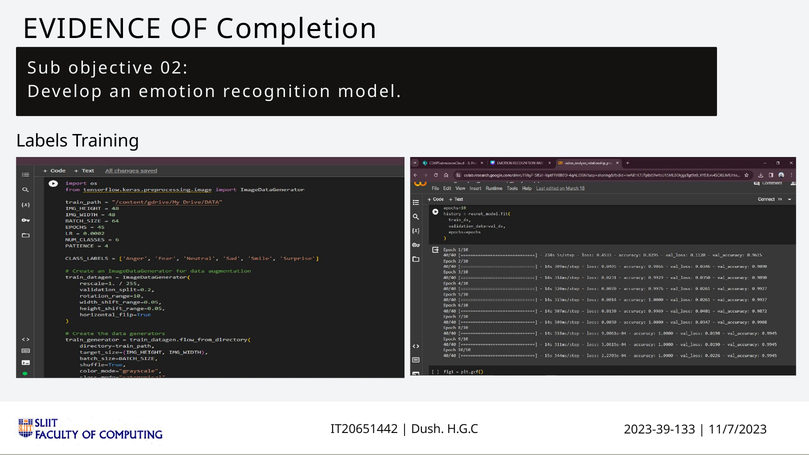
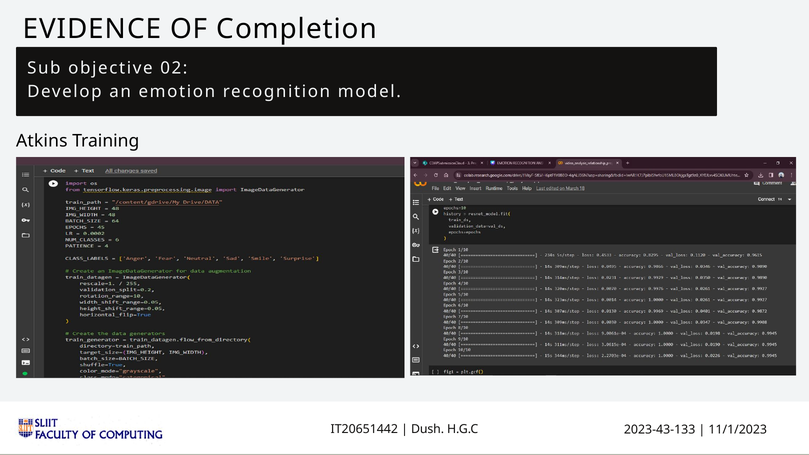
Labels: Labels -> Atkins
2023-39-133: 2023-39-133 -> 2023-43-133
11/7/2023: 11/7/2023 -> 11/1/2023
